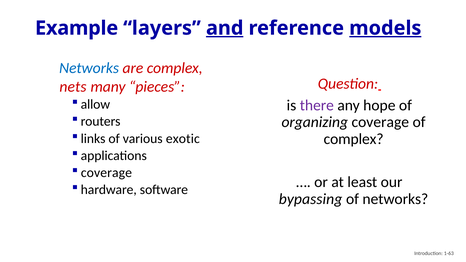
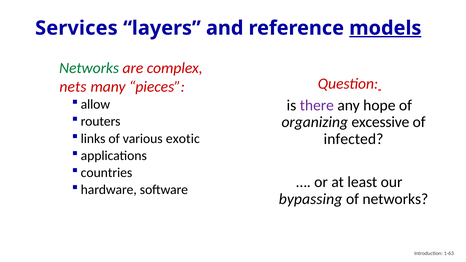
Example: Example -> Services
and underline: present -> none
Networks at (89, 68) colour: blue -> green
organizing coverage: coverage -> excessive
complex at (354, 139): complex -> infected
coverage at (106, 173): coverage -> countries
